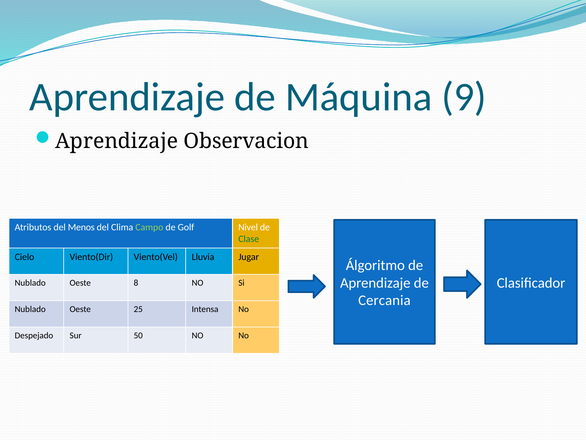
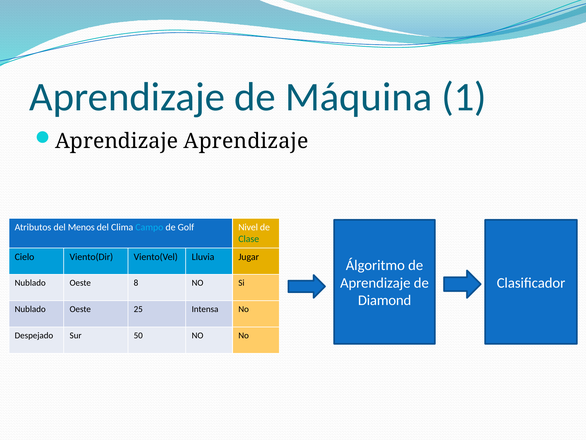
9: 9 -> 1
Aprendizaje Observacion: Observacion -> Aprendizaje
Campo colour: light green -> light blue
Cercania: Cercania -> Diamond
